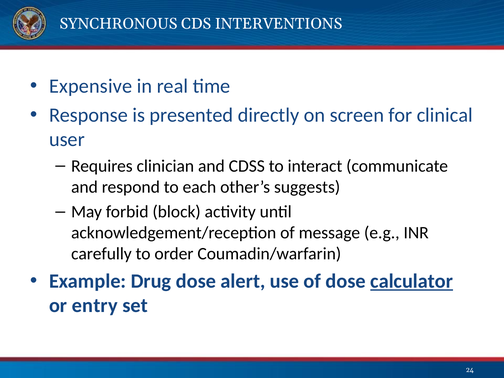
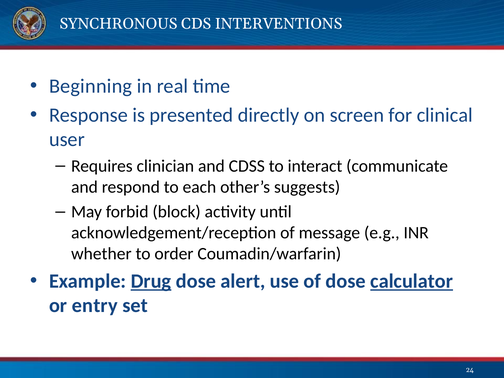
Expensive: Expensive -> Beginning
carefully: carefully -> whether
Drug underline: none -> present
